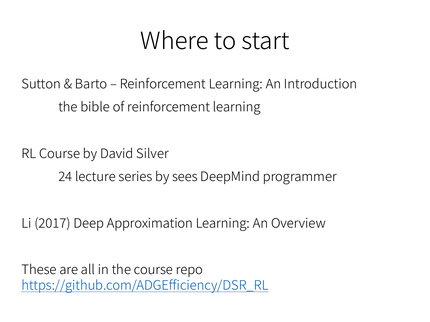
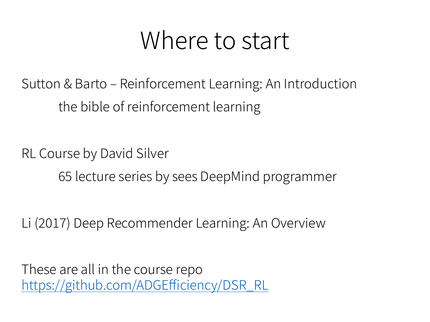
24: 24 -> 65
Approximation: Approximation -> Recommender
